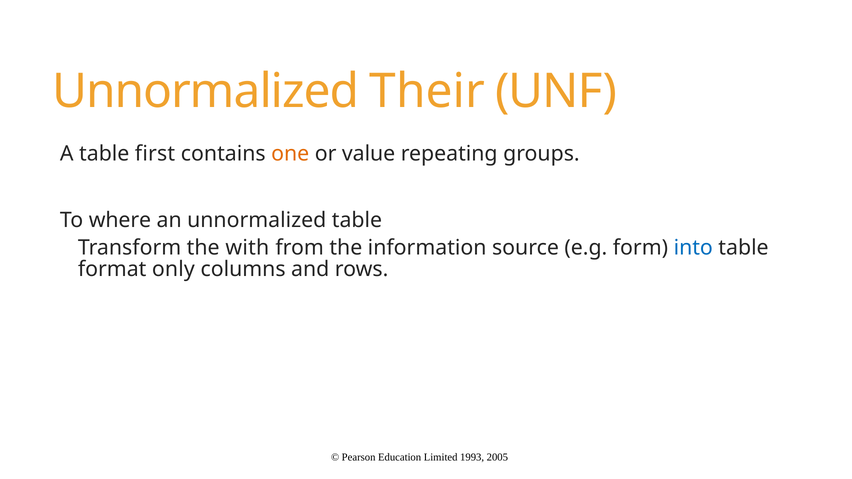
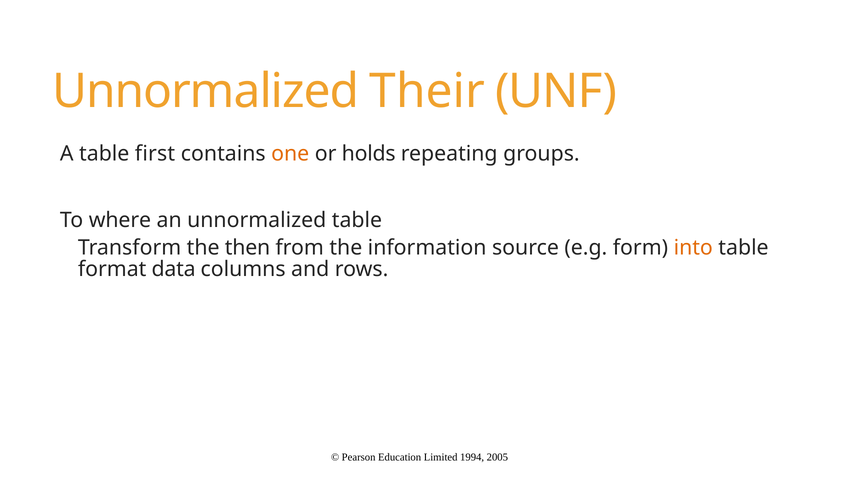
value: value -> holds
with: with -> then
into colour: blue -> orange
only: only -> data
1993: 1993 -> 1994
